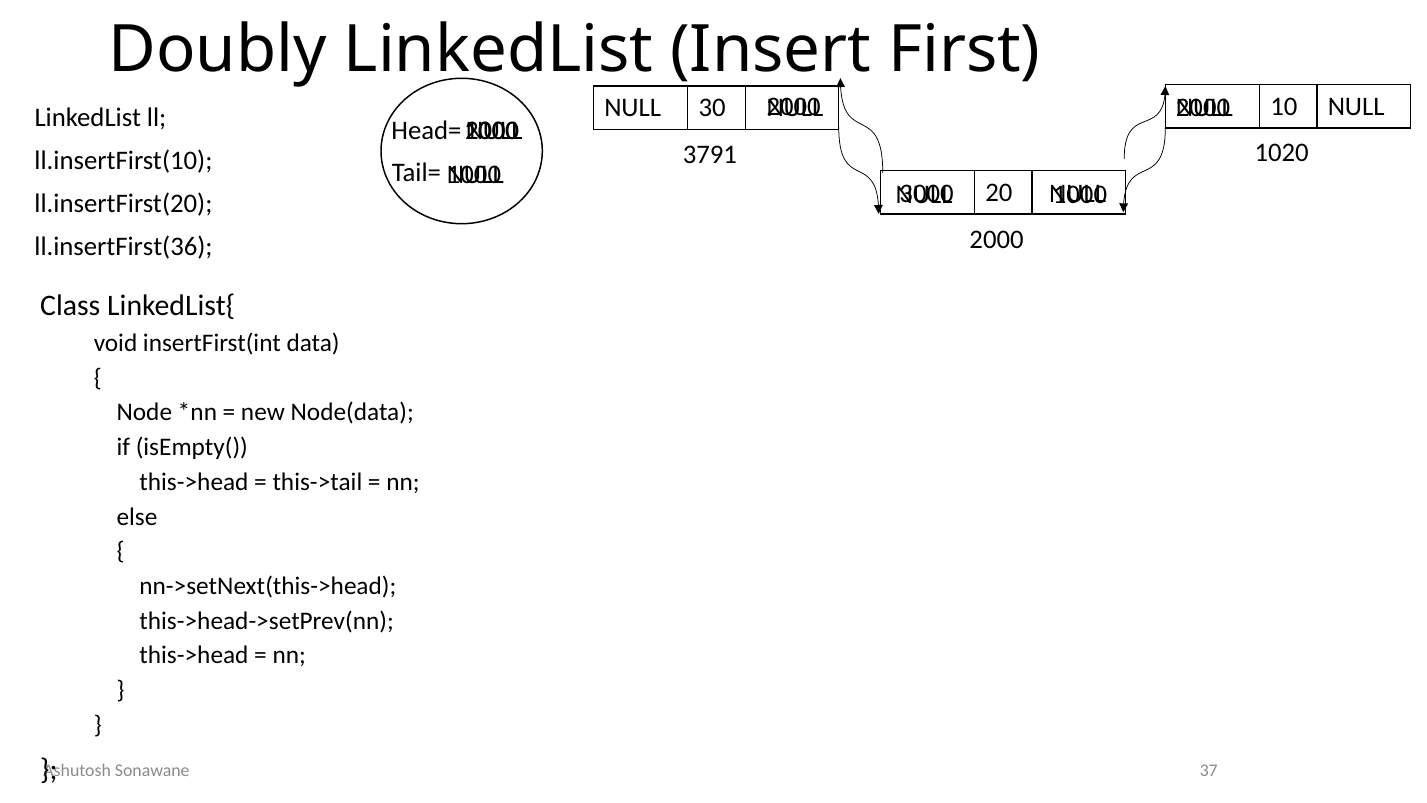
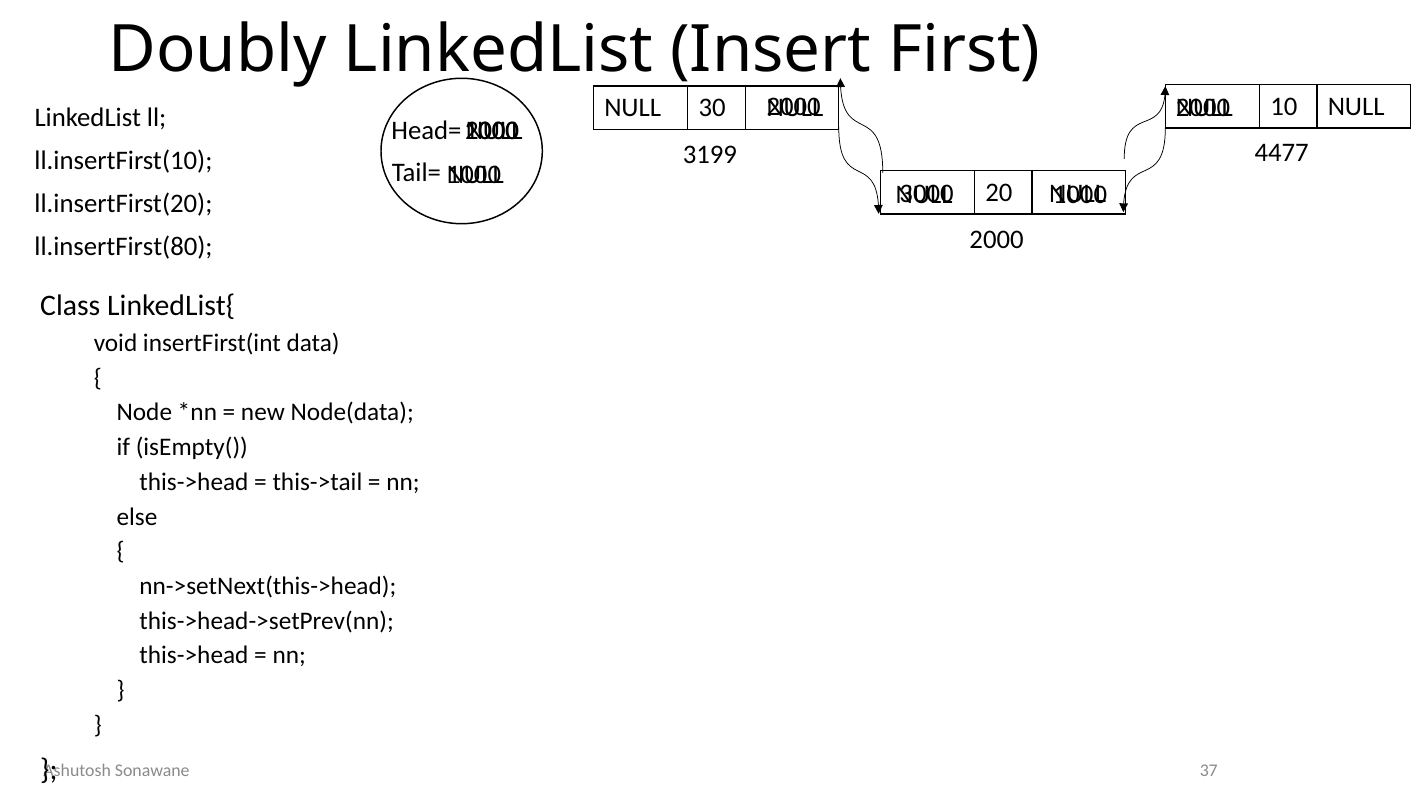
1020: 1020 -> 4477
3791: 3791 -> 3199
ll.insertFirst(36: ll.insertFirst(36 -> ll.insertFirst(80
